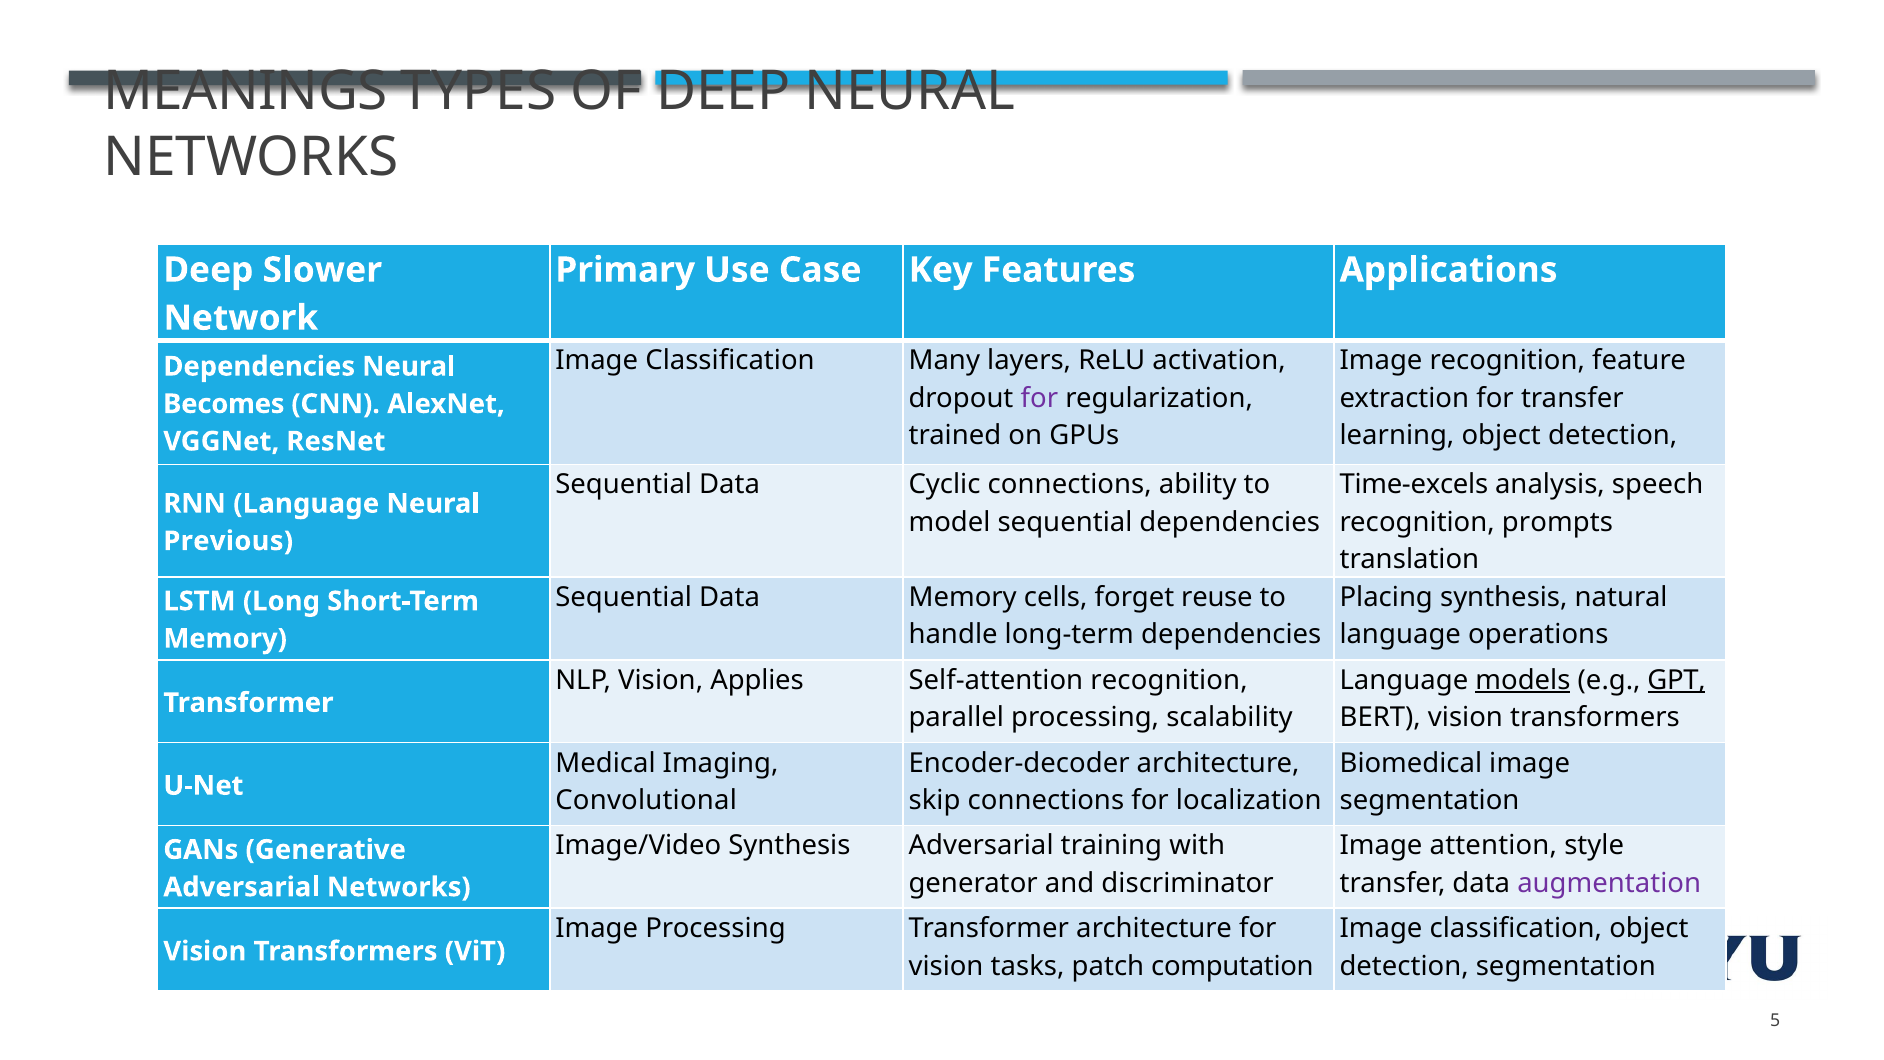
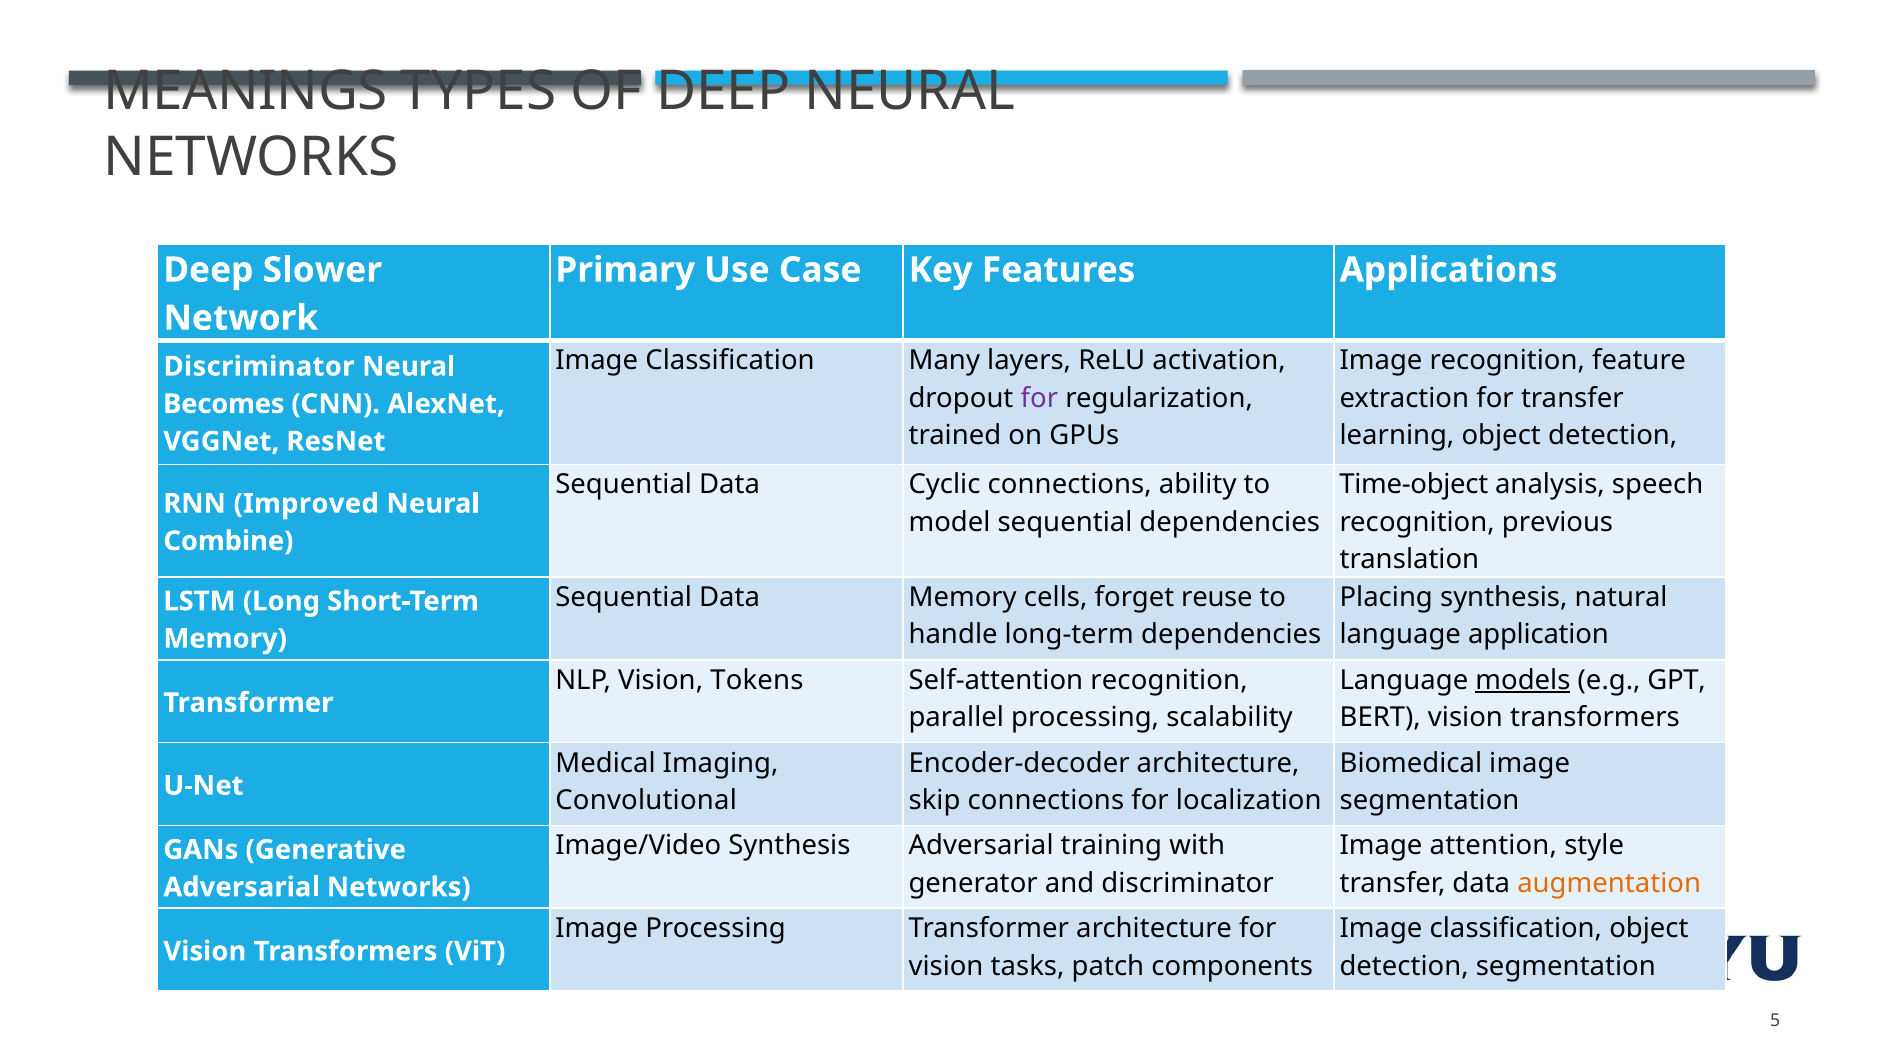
Dependencies at (259, 366): Dependencies -> Discriminator
Time-excels: Time-excels -> Time-object
RNN Language: Language -> Improved
prompts: prompts -> previous
Previous: Previous -> Combine
operations: operations -> application
Applies: Applies -> Tokens
GPT underline: present -> none
augmentation colour: purple -> orange
computation: computation -> components
